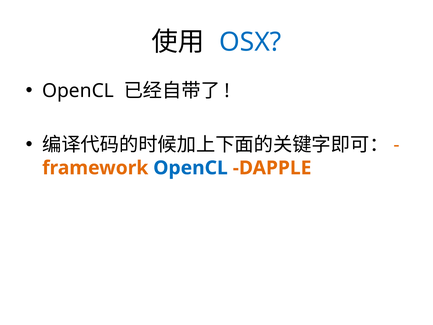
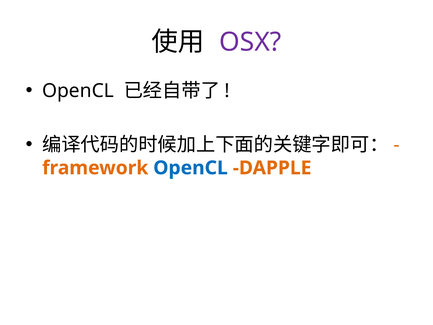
OSX colour: blue -> purple
